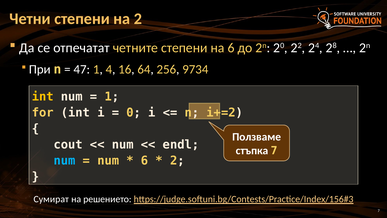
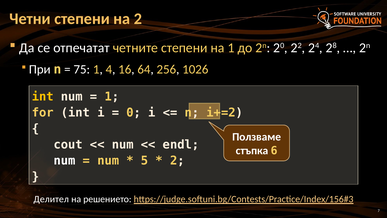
на 6: 6 -> 1
47: 47 -> 75
9734: 9734 -> 1026
стъпка 7: 7 -> 6
num at (65, 160) colour: light blue -> white
6 at (145, 160): 6 -> 5
Сумират: Сумират -> Делител
